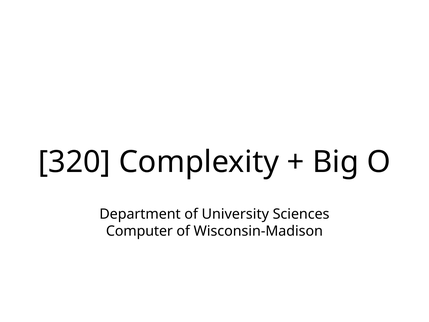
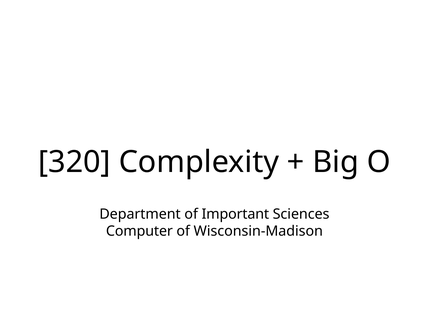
University: University -> Important
